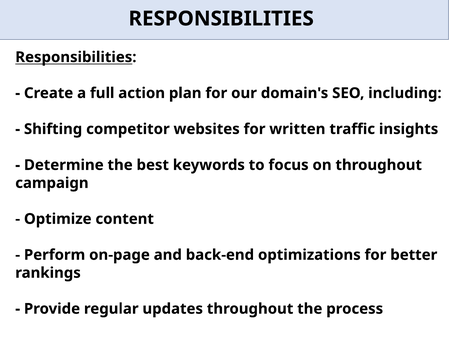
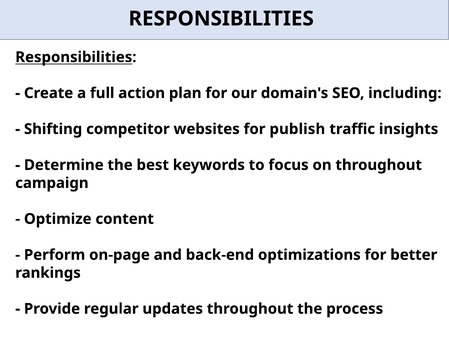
written: written -> publish
